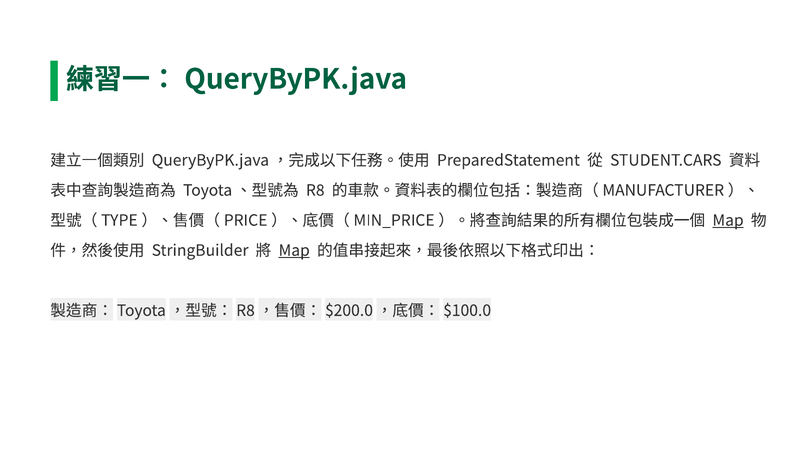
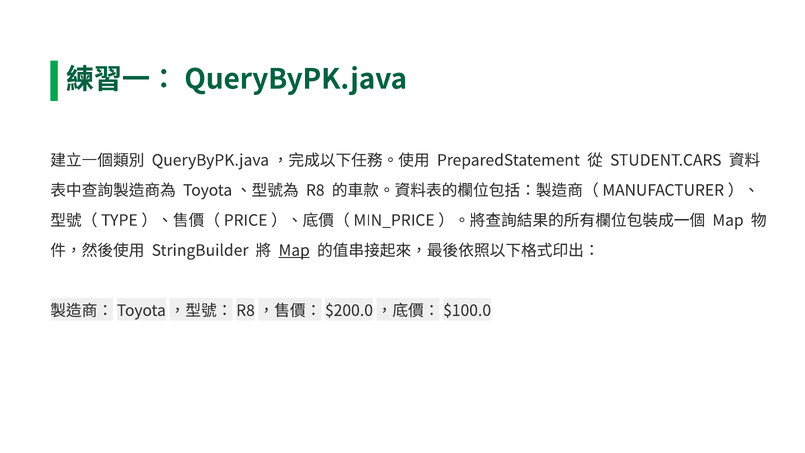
Map at (728, 220) underline: present -> none
